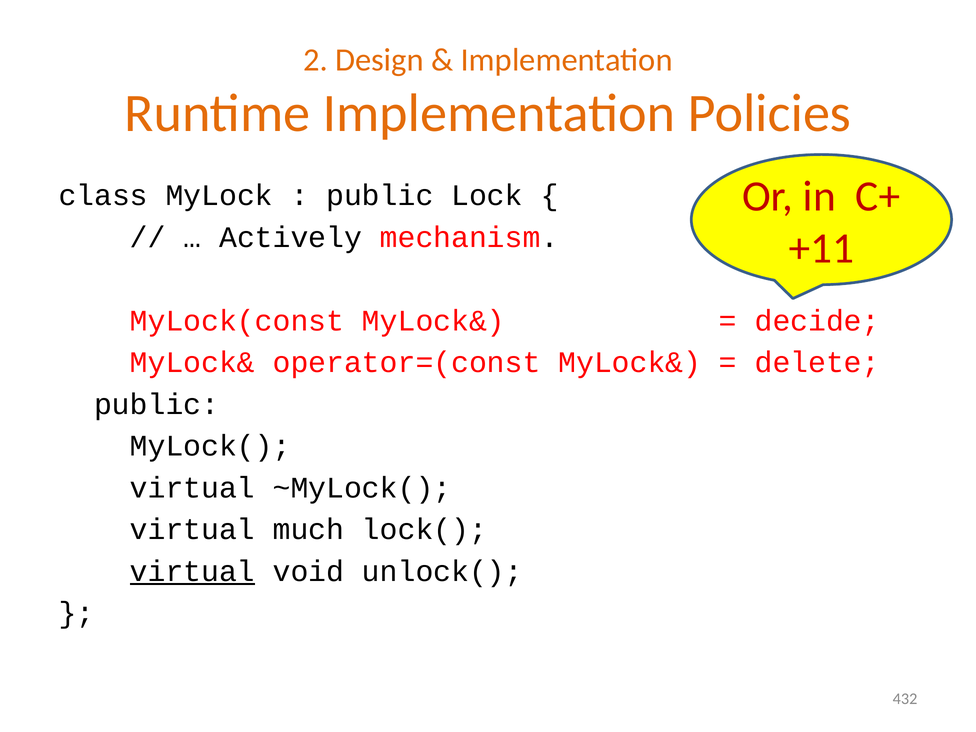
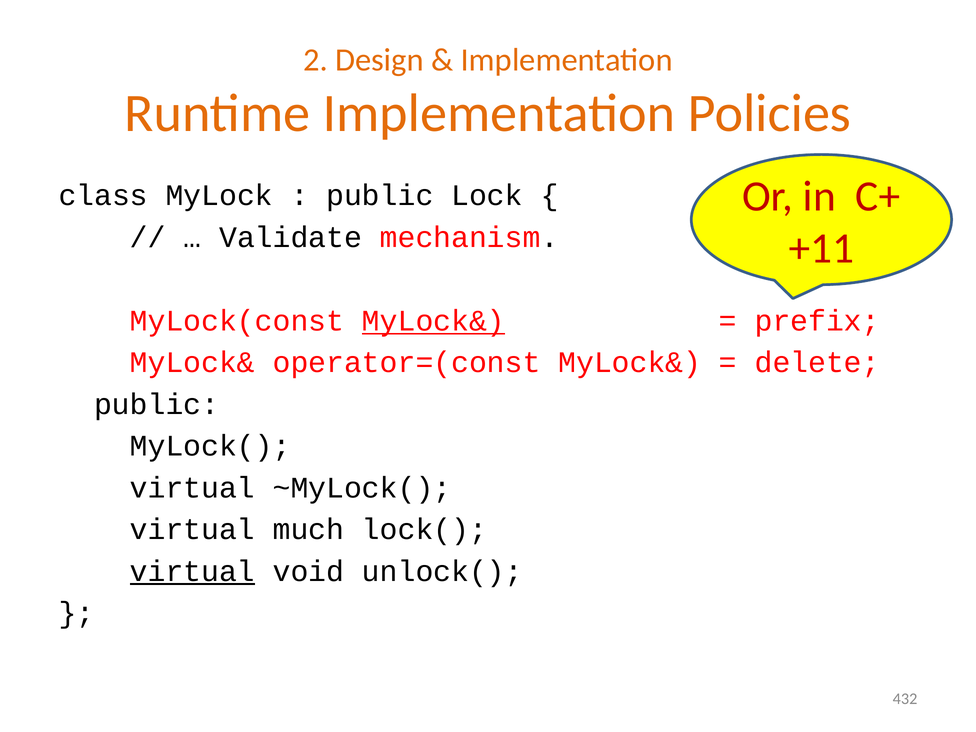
Actively: Actively -> Validate
MyLock& at (433, 321) underline: none -> present
decide: decide -> prefix
